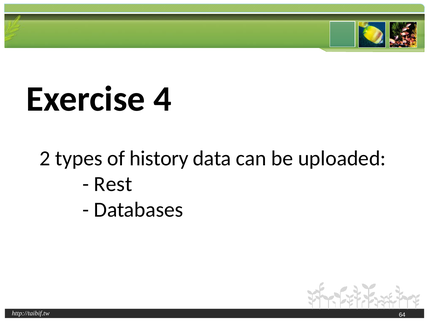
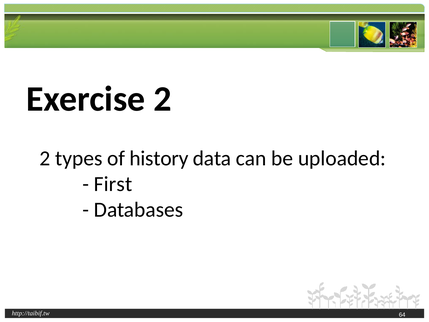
Exercise 4: 4 -> 2
Rest: Rest -> First
